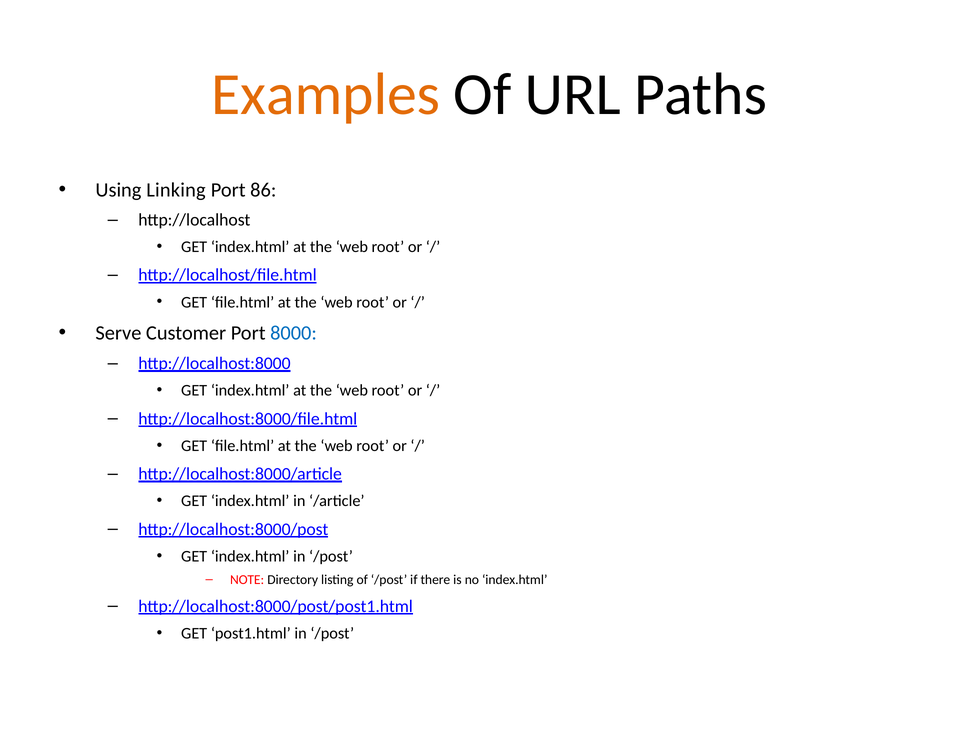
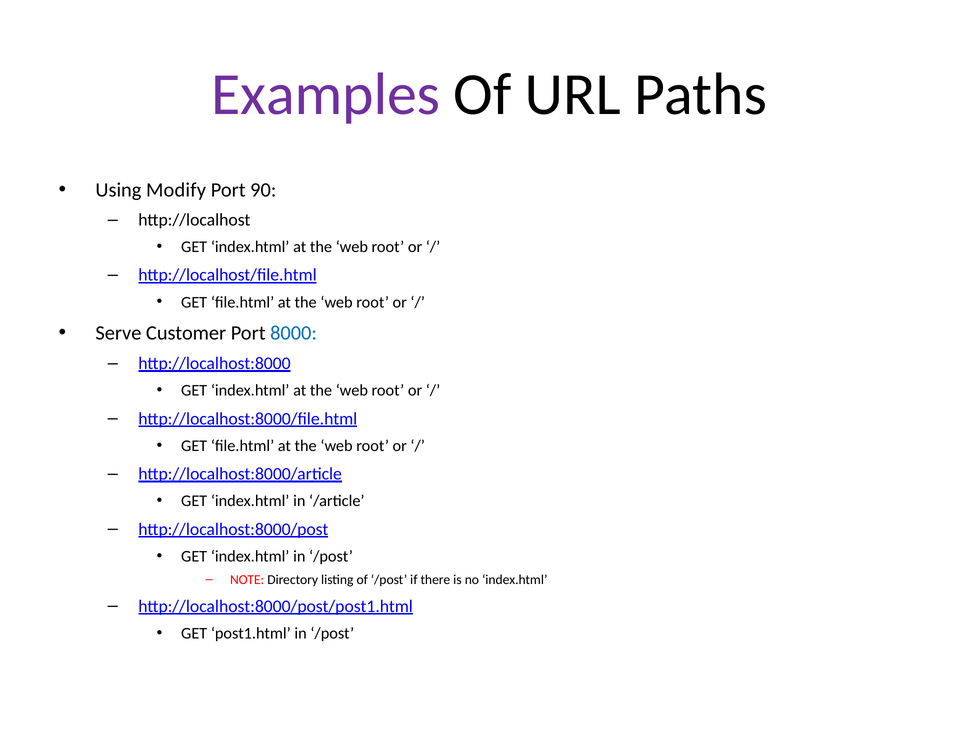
Examples colour: orange -> purple
Linking: Linking -> Modify
86: 86 -> 90
